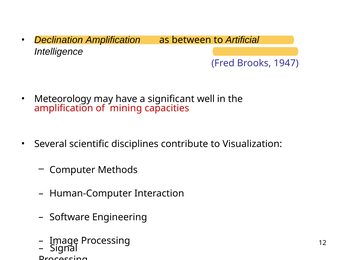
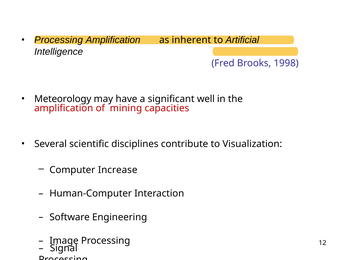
Declination at (59, 40): Declination -> Processing
between: between -> inherent
1947: 1947 -> 1998
Methods: Methods -> Increase
